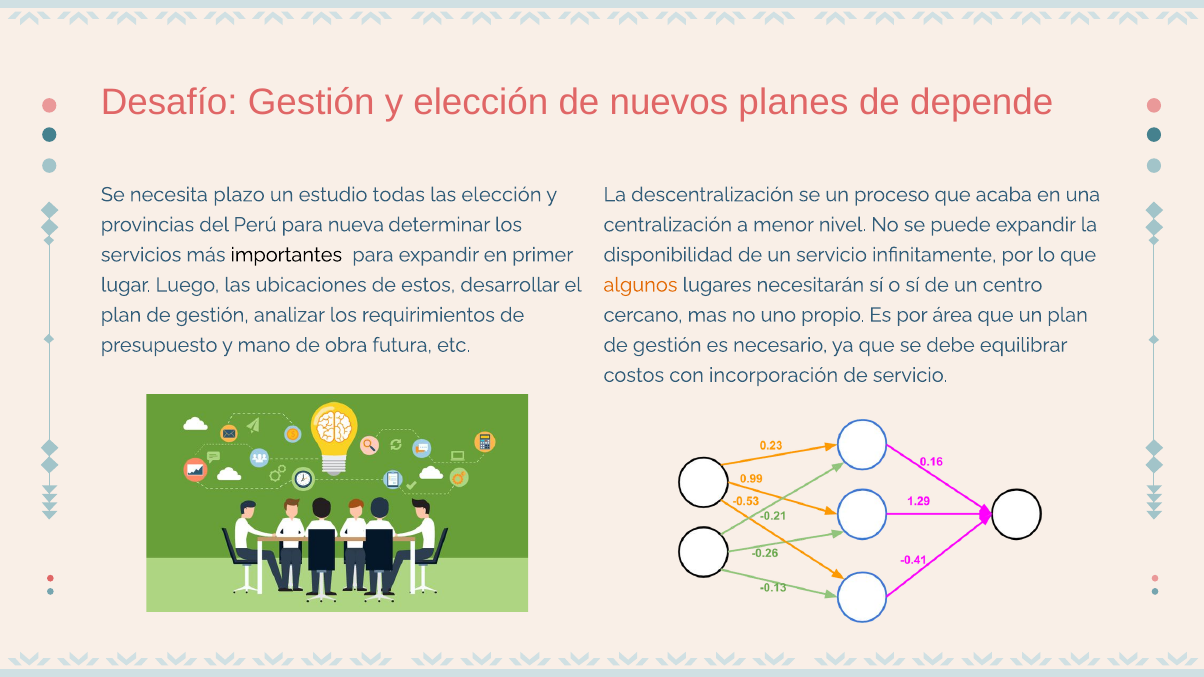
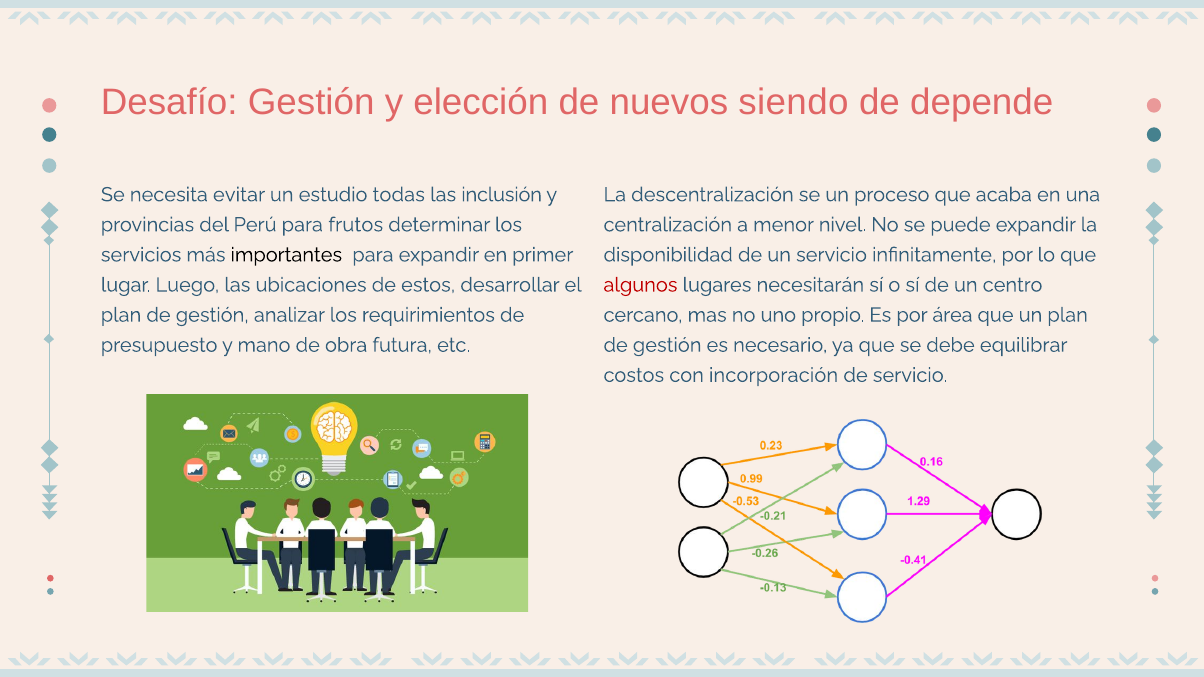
planes: planes -> siendo
plazo: plazo -> evitar
las elección: elección -> inclusión
nueva: nueva -> frutos
algunos colour: orange -> red
